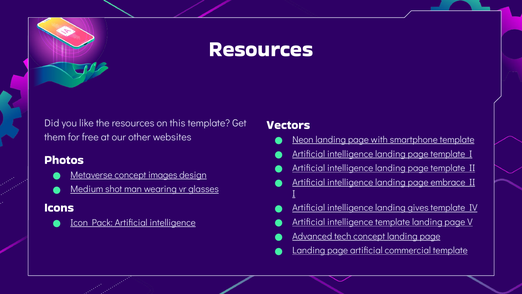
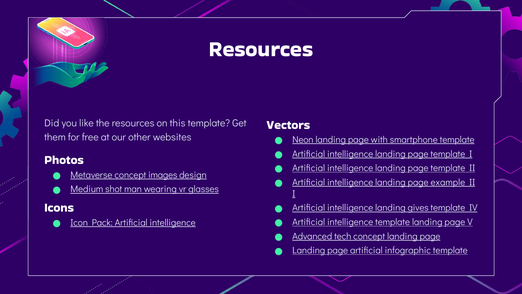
embrace: embrace -> example
commercial: commercial -> infographic
